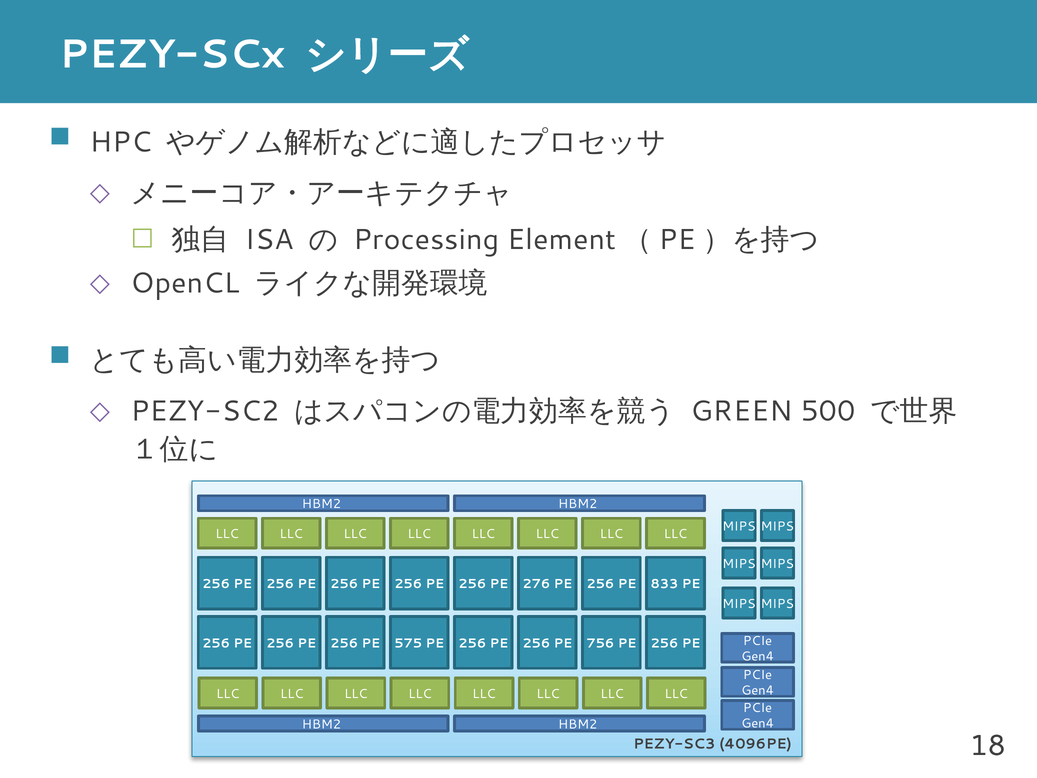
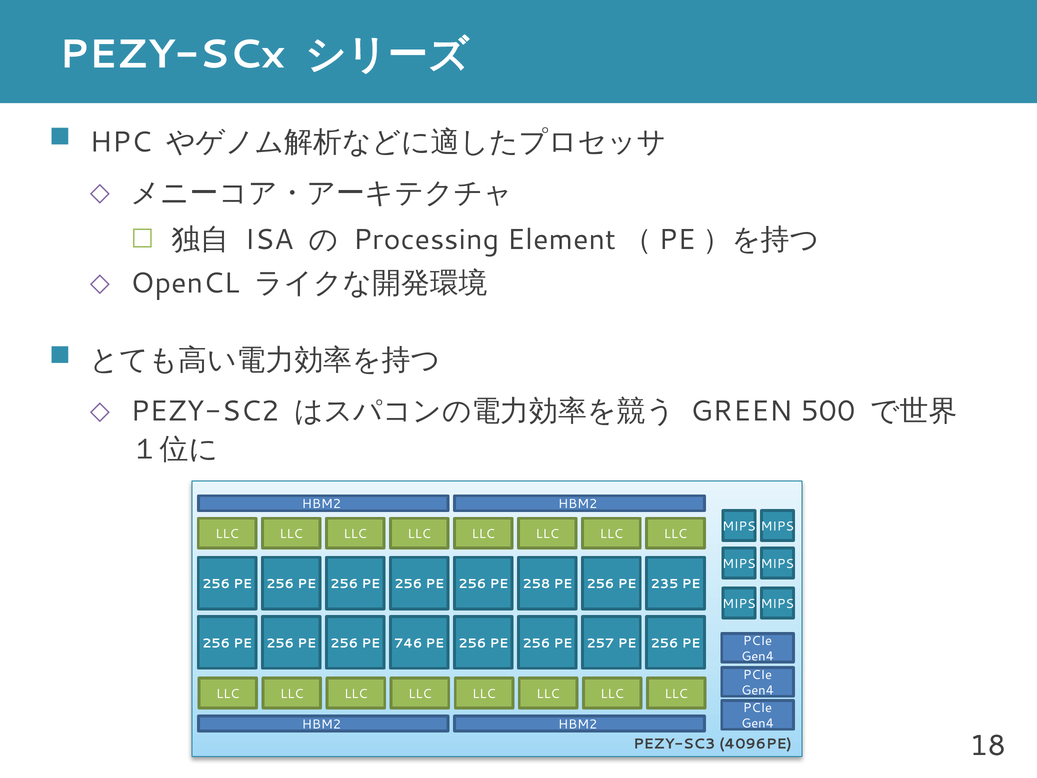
276: 276 -> 258
833: 833 -> 235
575: 575 -> 746
756: 756 -> 257
